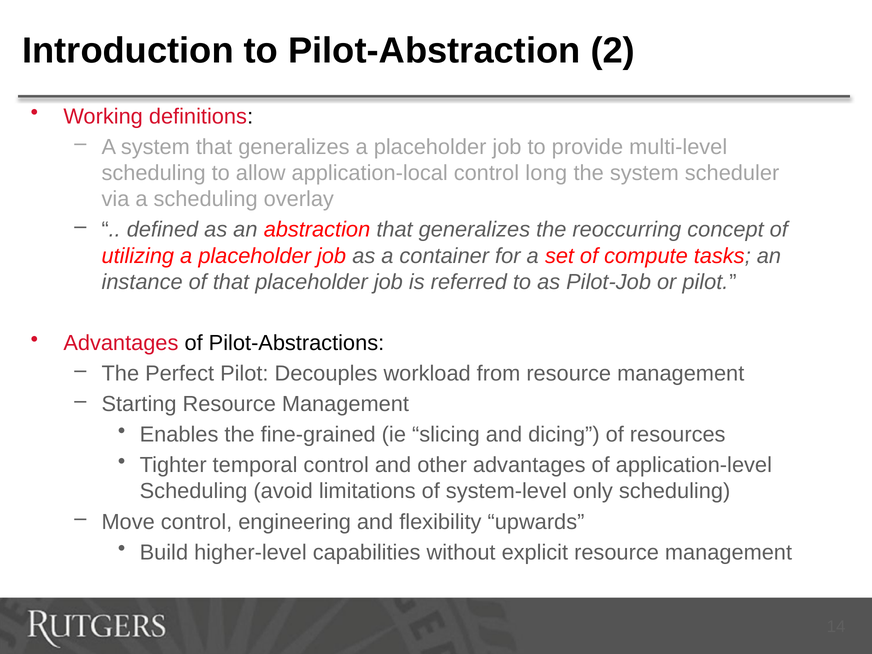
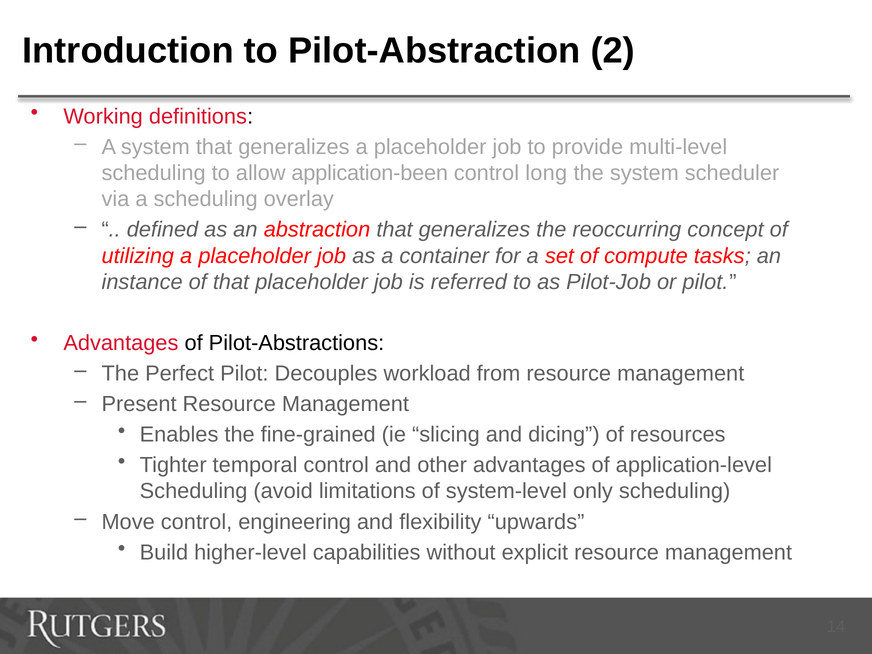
application-local: application-local -> application-been
Starting: Starting -> Present
